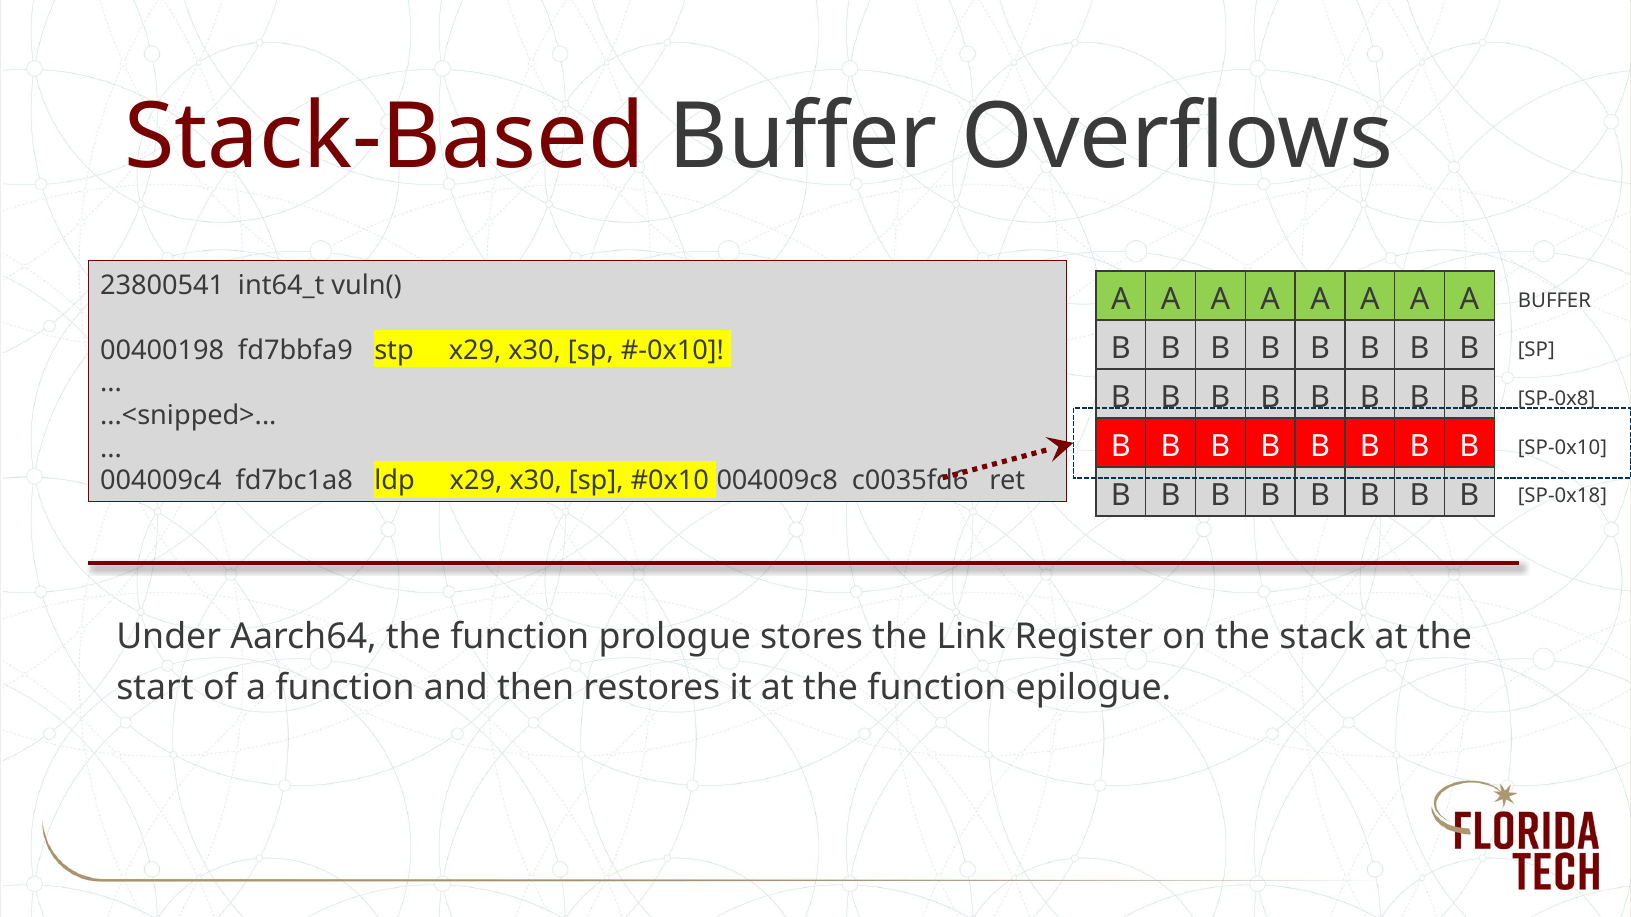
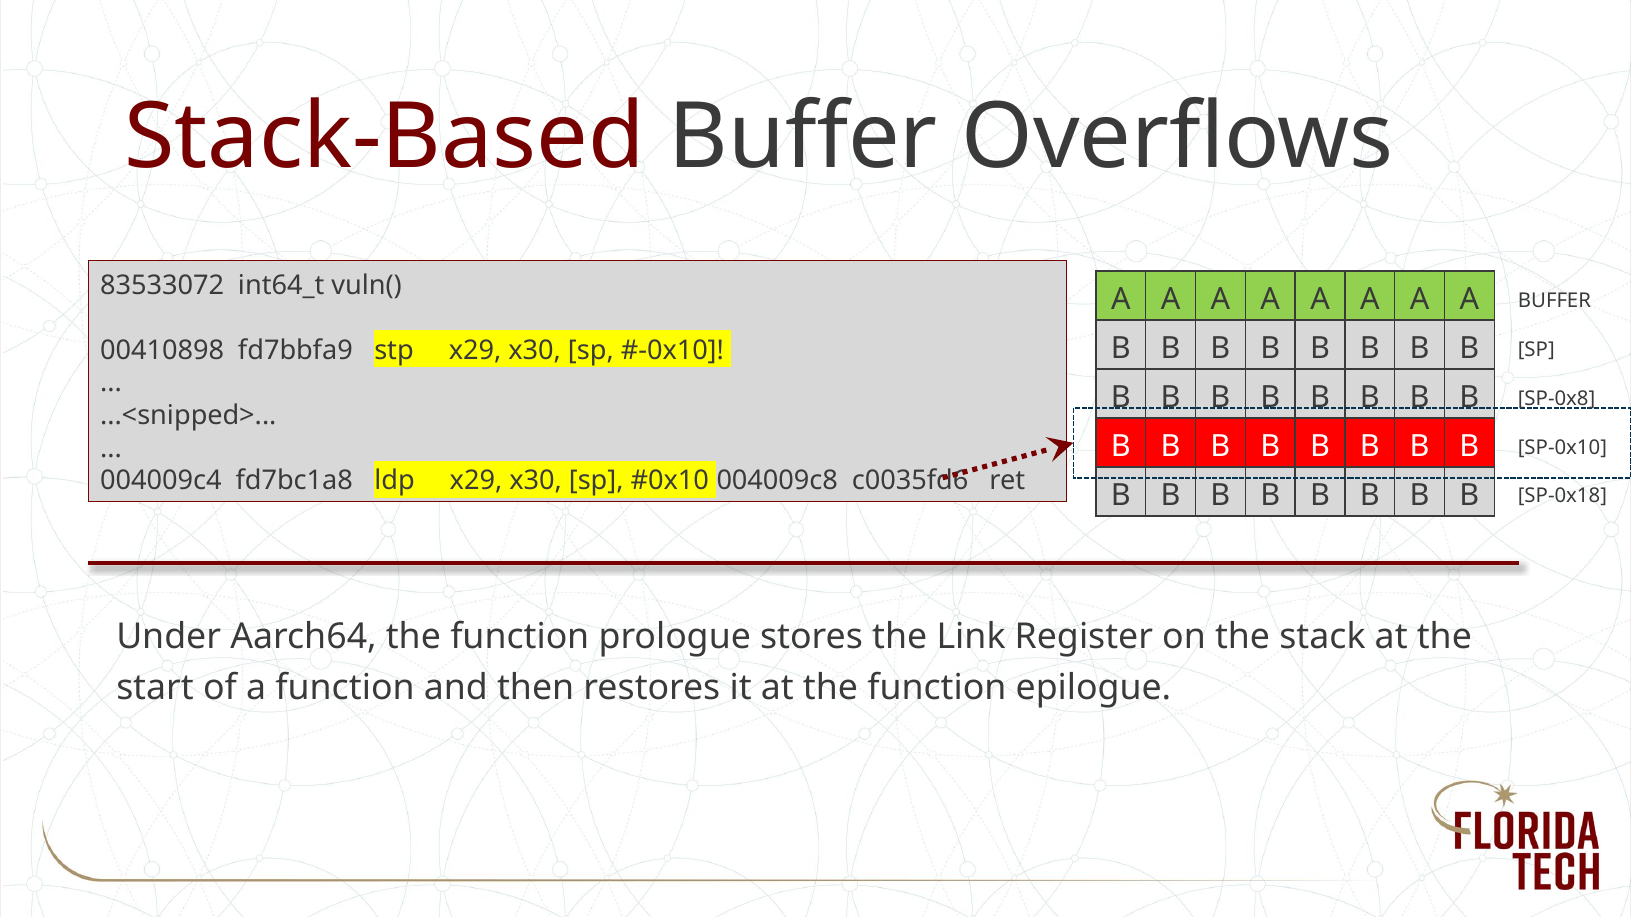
23800541: 23800541 -> 83533072
00400198: 00400198 -> 00410898
